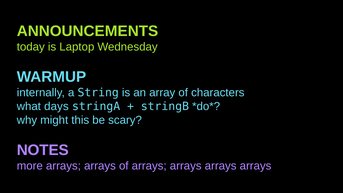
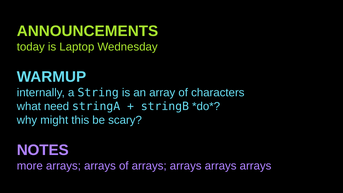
days: days -> need
